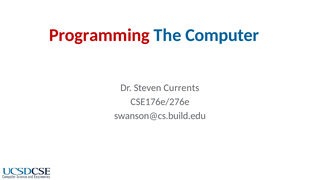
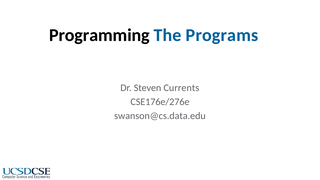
Programming colour: red -> black
Computer: Computer -> Programs
swanson@cs.build.edu: swanson@cs.build.edu -> swanson@cs.data.edu
